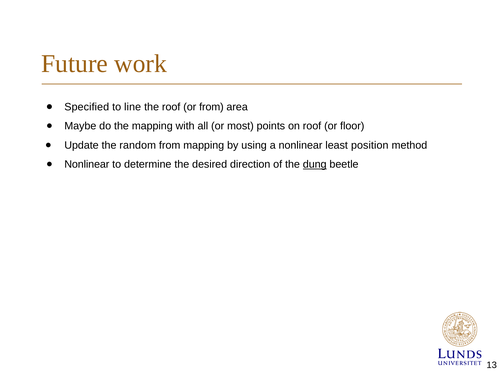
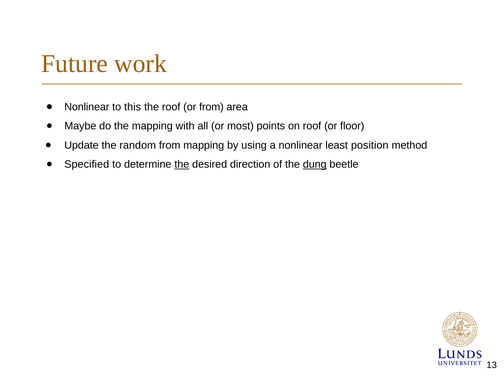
Specified at (87, 107): Specified -> Nonlinear
line: line -> this
Nonlinear at (87, 164): Nonlinear -> Specified
the at (182, 164) underline: none -> present
